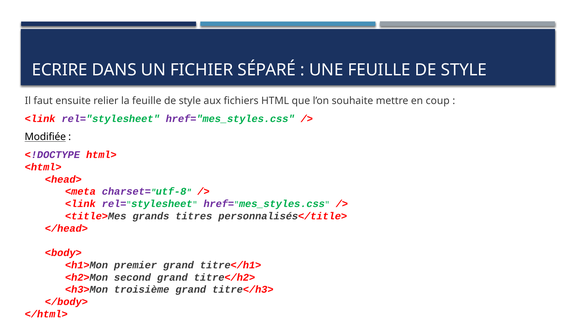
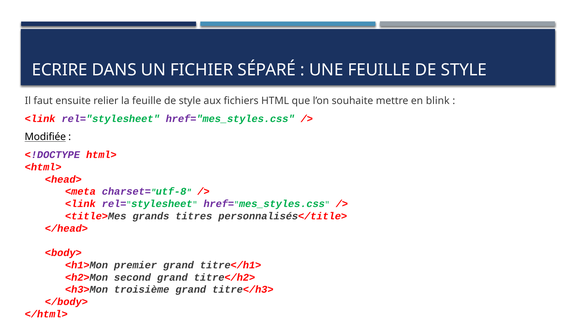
coup: coup -> blink
